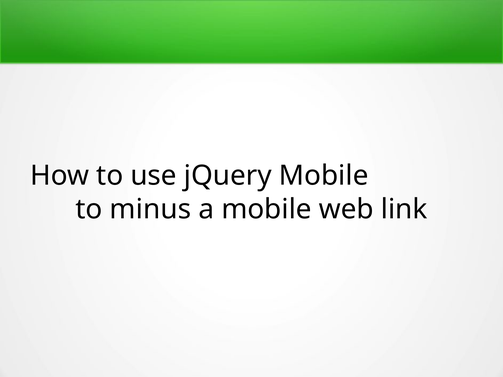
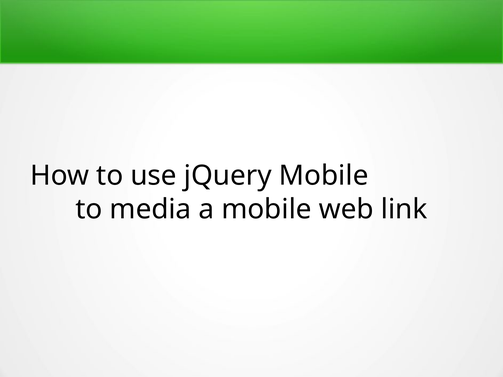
minus: minus -> media
